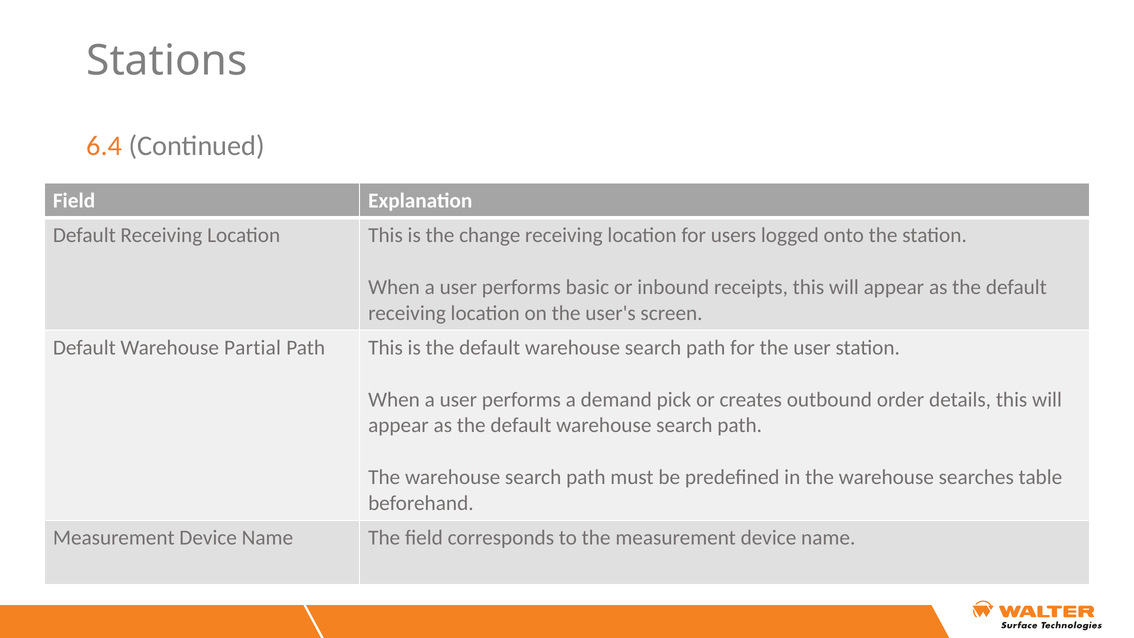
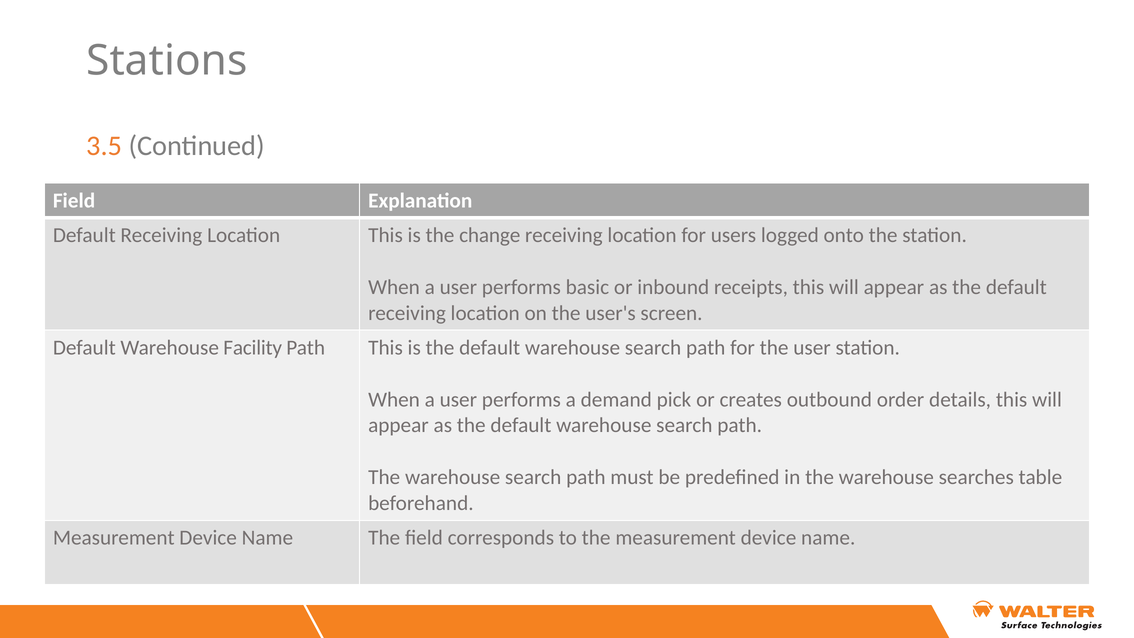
6.4: 6.4 -> 3.5
Partial: Partial -> Facility
